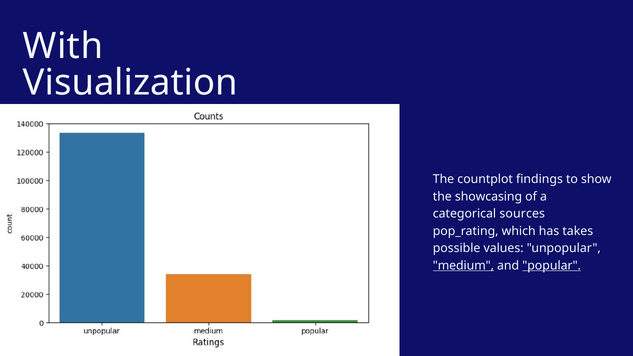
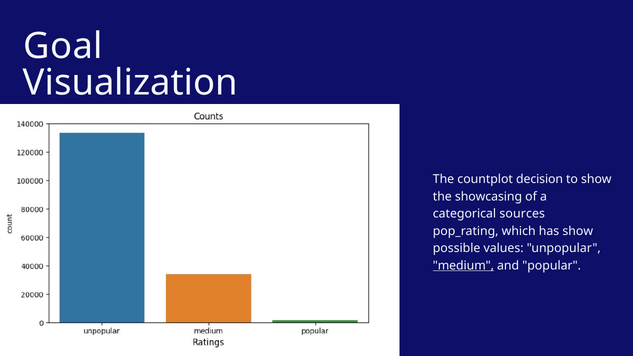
With: With -> Goal
findings: findings -> decision
has takes: takes -> show
popular underline: present -> none
